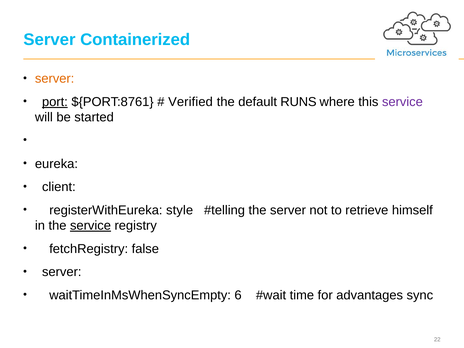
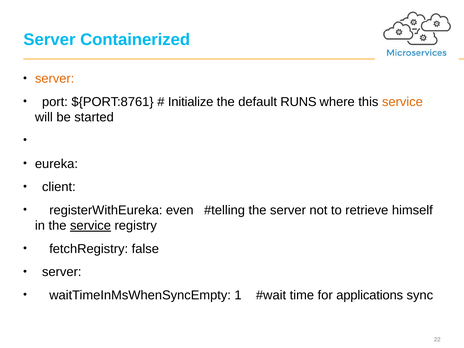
port underline: present -> none
Verified: Verified -> Initialize
service at (402, 102) colour: purple -> orange
style: style -> even
6: 6 -> 1
advantages: advantages -> applications
